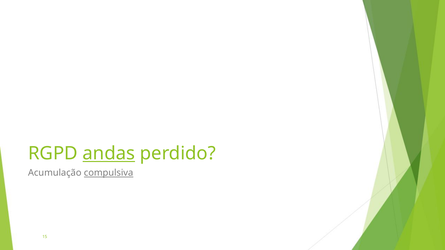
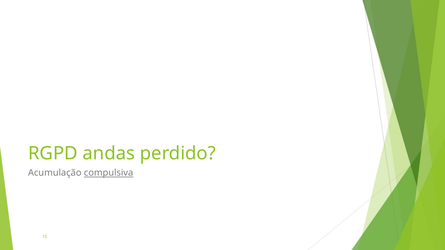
andas underline: present -> none
